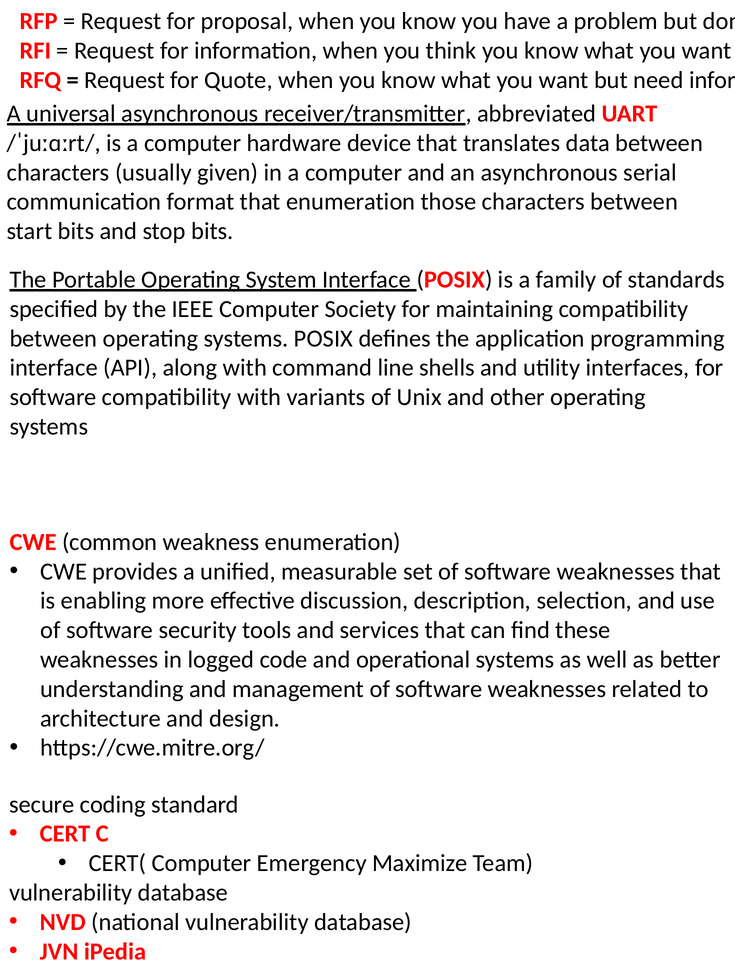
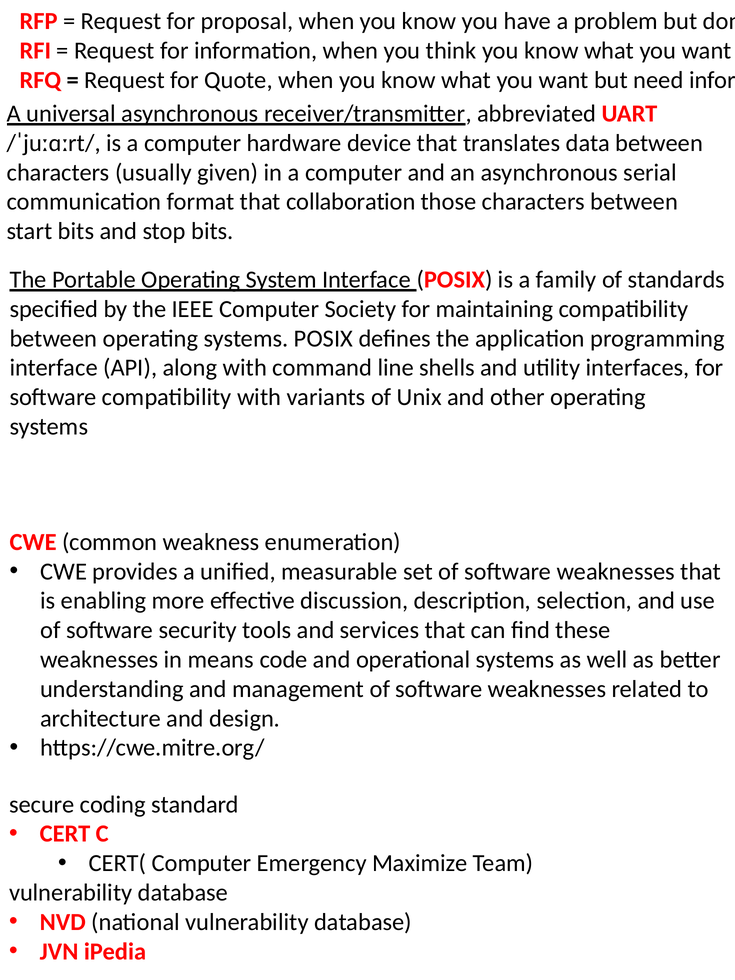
that enumeration: enumeration -> collaboration
logged: logged -> means
